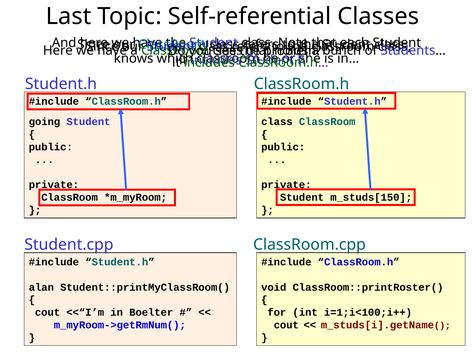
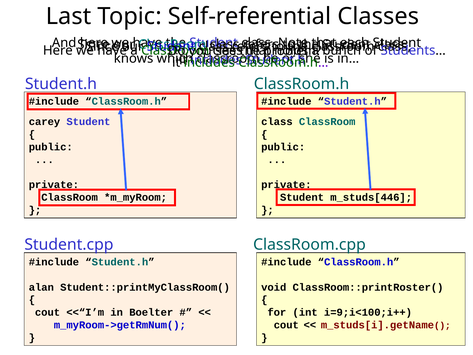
going: going -> carey
m_studs[150: m_studs[150 -> m_studs[446
i=1;i<100;i++: i=1;i<100;i++ -> i=9;i<100;i++
